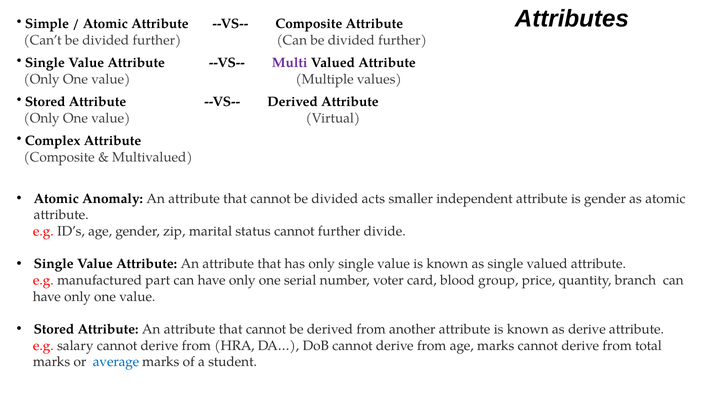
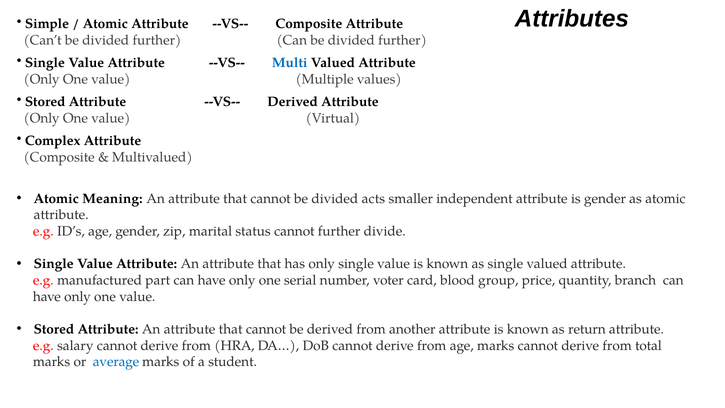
Multi colour: purple -> blue
Anomaly: Anomaly -> Meaning
as derive: derive -> return
